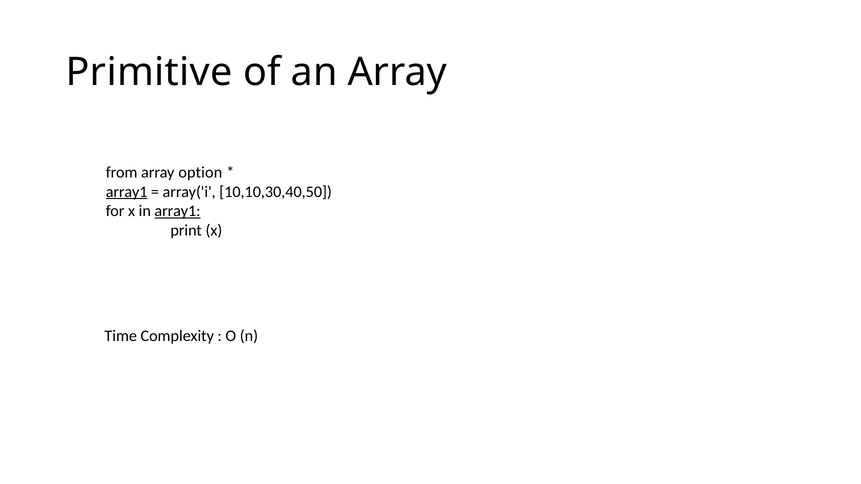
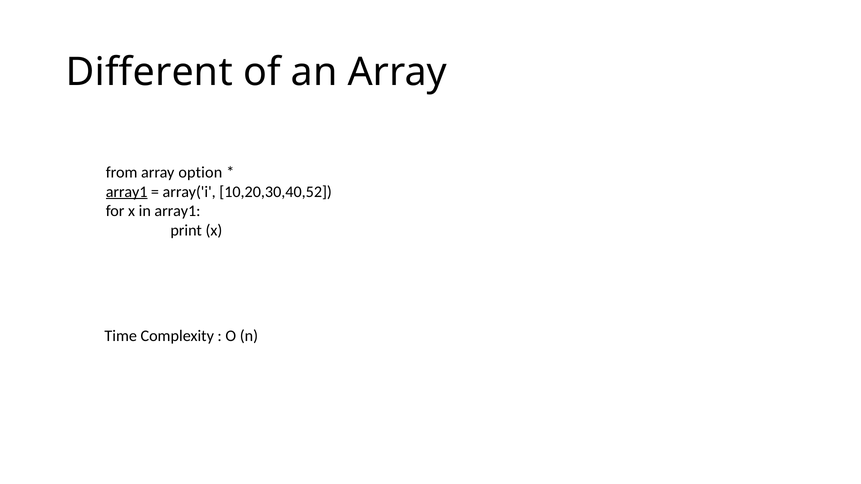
Primitive: Primitive -> Different
10,10,30,40,50: 10,10,30,40,50 -> 10,20,30,40,52
array1 at (177, 211) underline: present -> none
